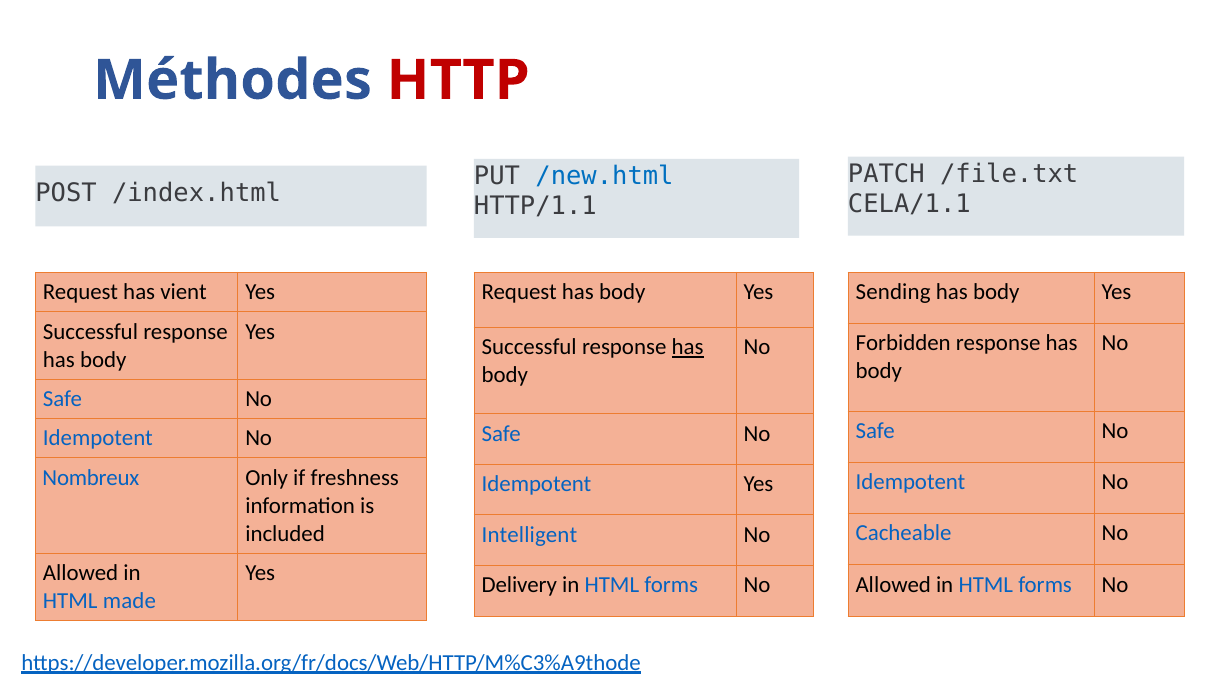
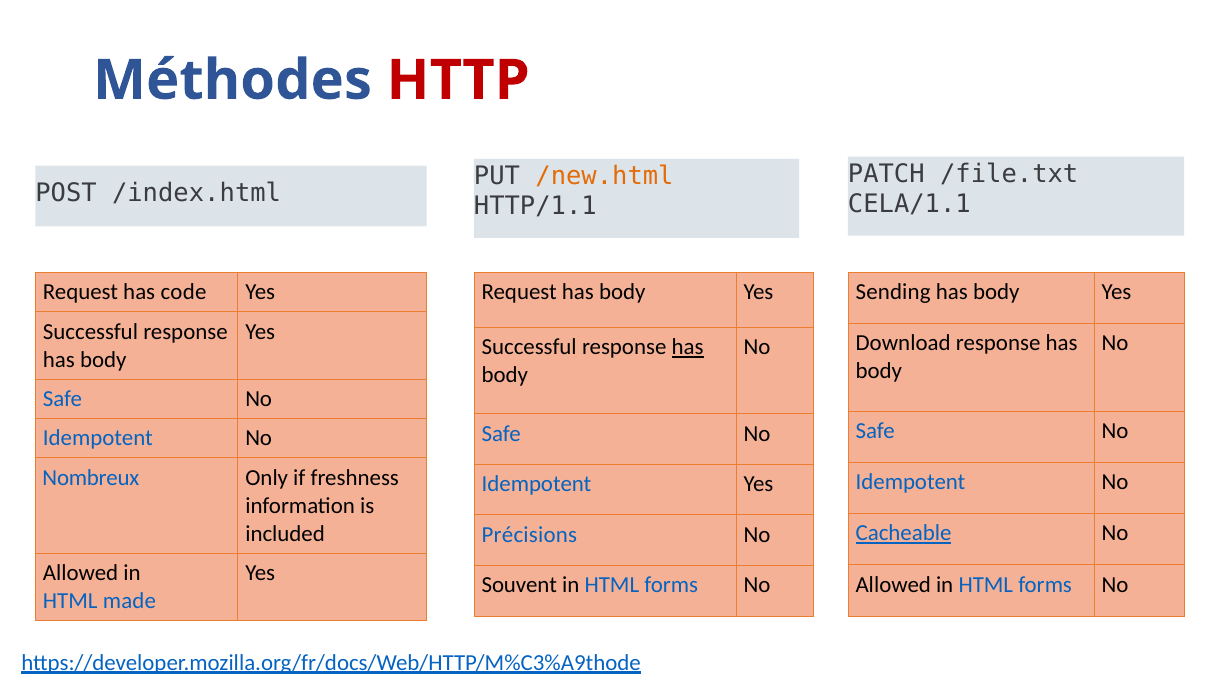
/new.html colour: blue -> orange
vient: vient -> code
Forbidden: Forbidden -> Download
Cacheable underline: none -> present
Intelligent: Intelligent -> Précisions
Delivery: Delivery -> Souvent
